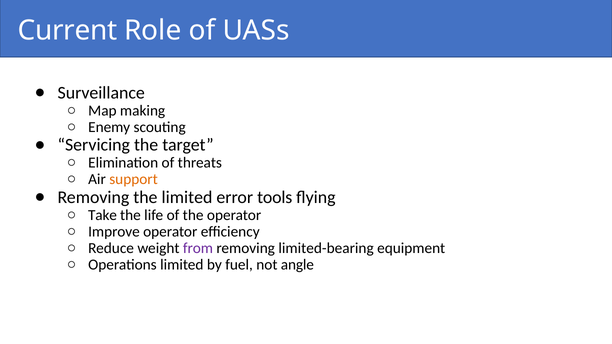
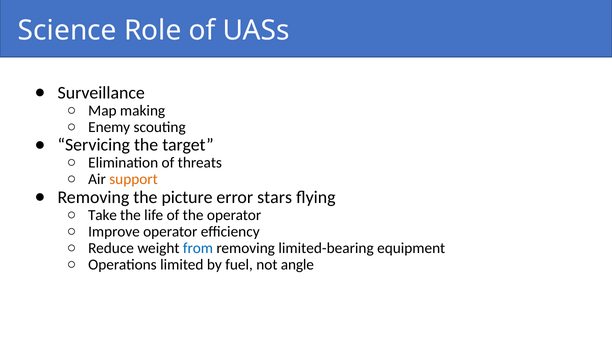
Current: Current -> Science
the limited: limited -> picture
tools: tools -> stars
from colour: purple -> blue
